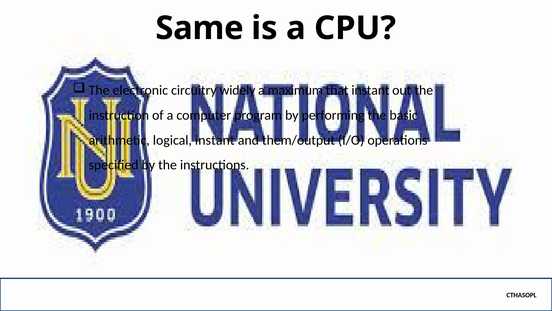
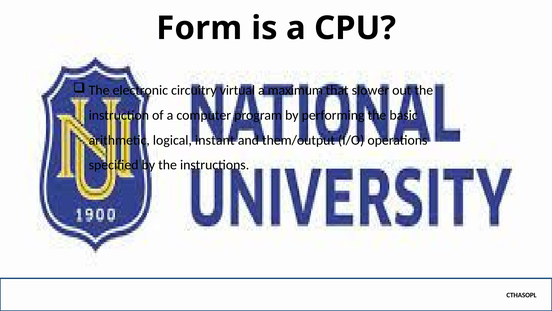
Same: Same -> Form
widely: widely -> virtual
that instant: instant -> slower
